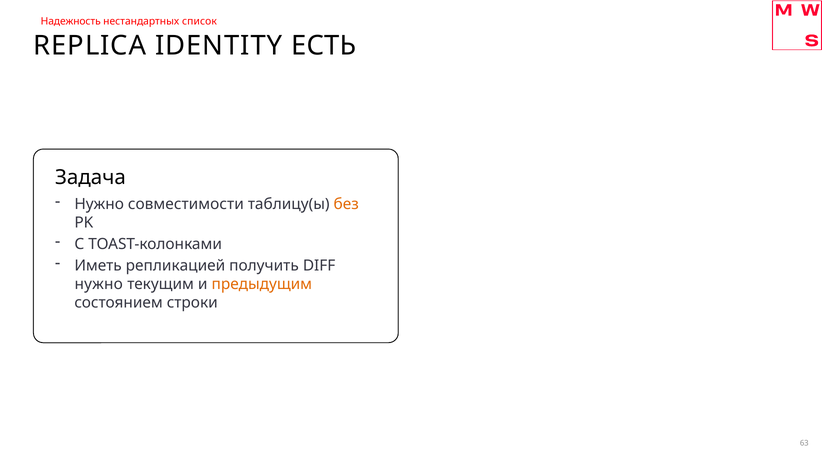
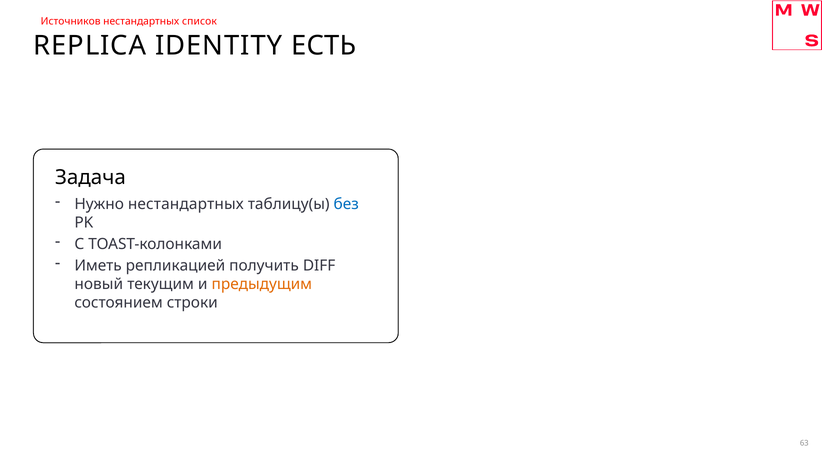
Надежность: Надежность -> Источников
Нужно совместимости: совместимости -> нестандартных
без colour: orange -> blue
нужно at (99, 284): нужно -> новый
